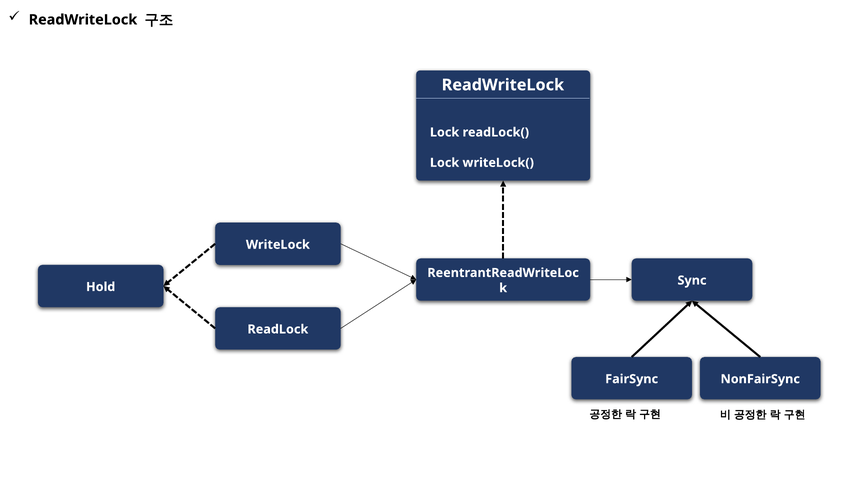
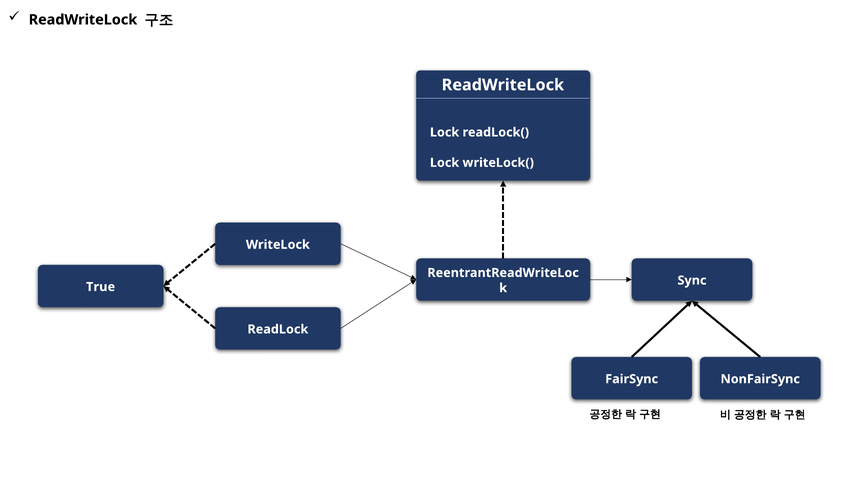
Hold: Hold -> True
